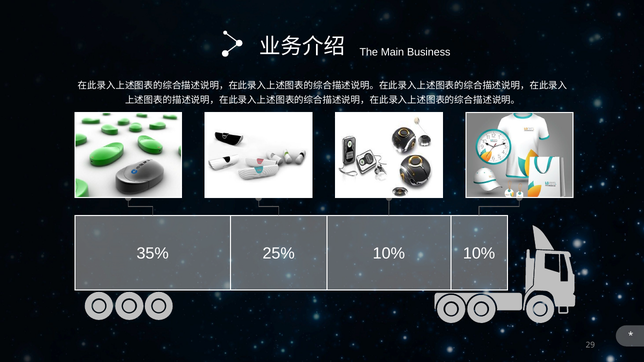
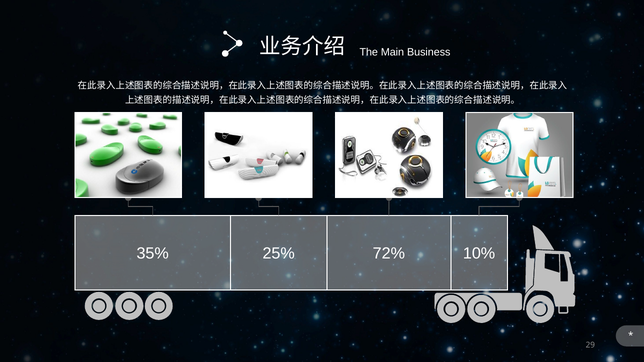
25% 10%: 10% -> 72%
